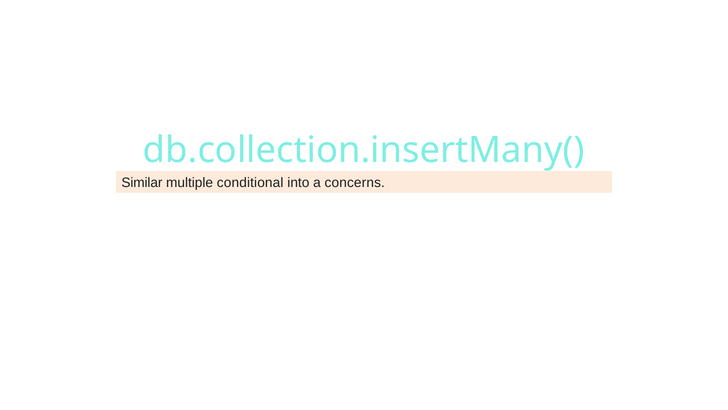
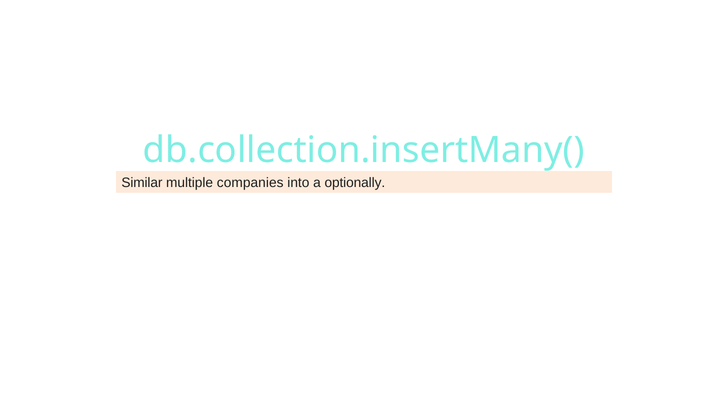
conditional: conditional -> companies
concerns: concerns -> optionally
